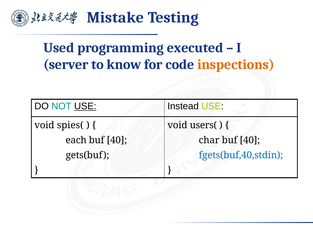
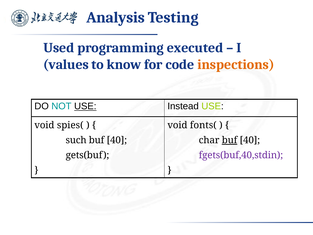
Mistake: Mistake -> Analysis
server: server -> values
users(: users( -> fonts(
each: each -> such
buf at (230, 140) underline: none -> present
fgets(buf,40,stdin colour: blue -> purple
